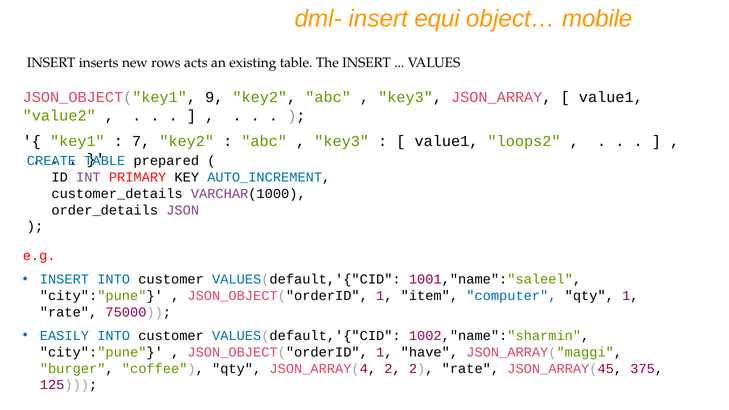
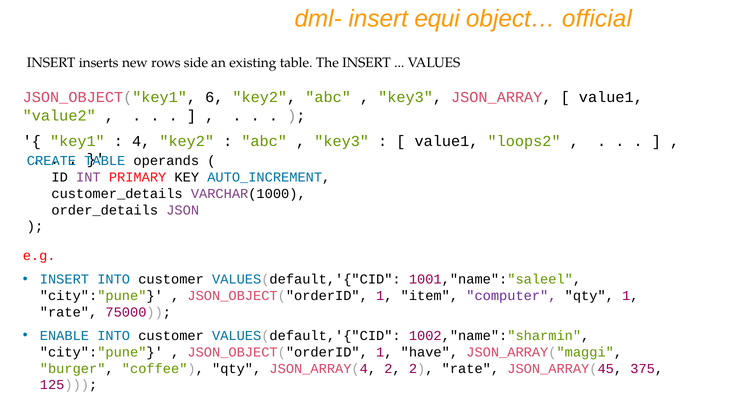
mobile: mobile -> official
acts: acts -> side
9: 9 -> 6
7: 7 -> 4
prepared: prepared -> operands
computer colour: blue -> purple
EASILY: EASILY -> ENABLE
